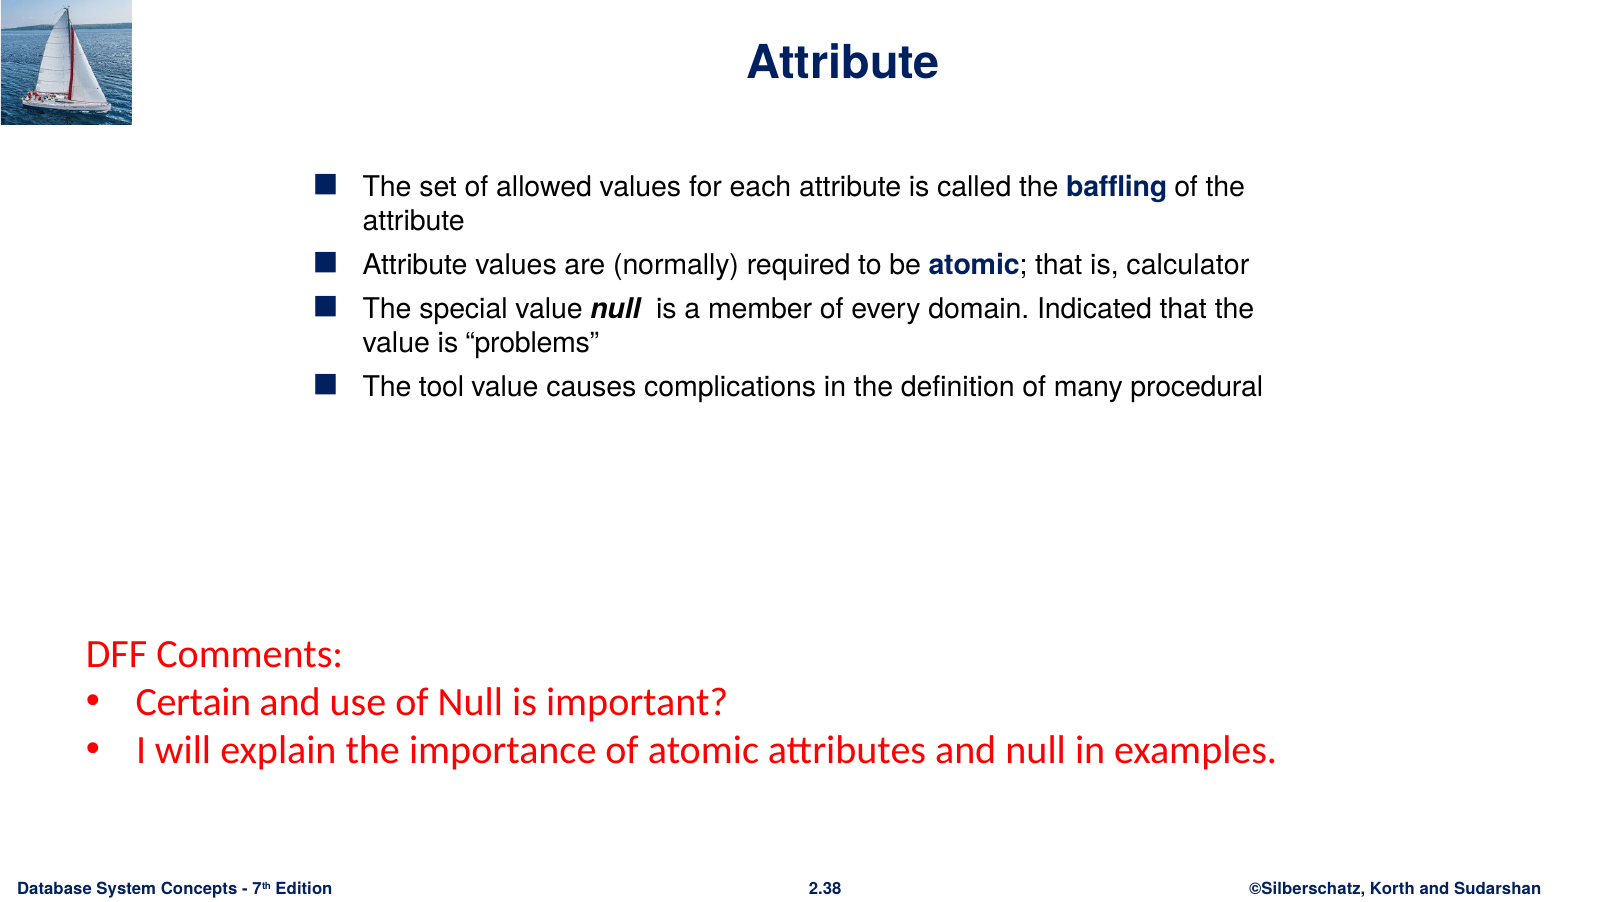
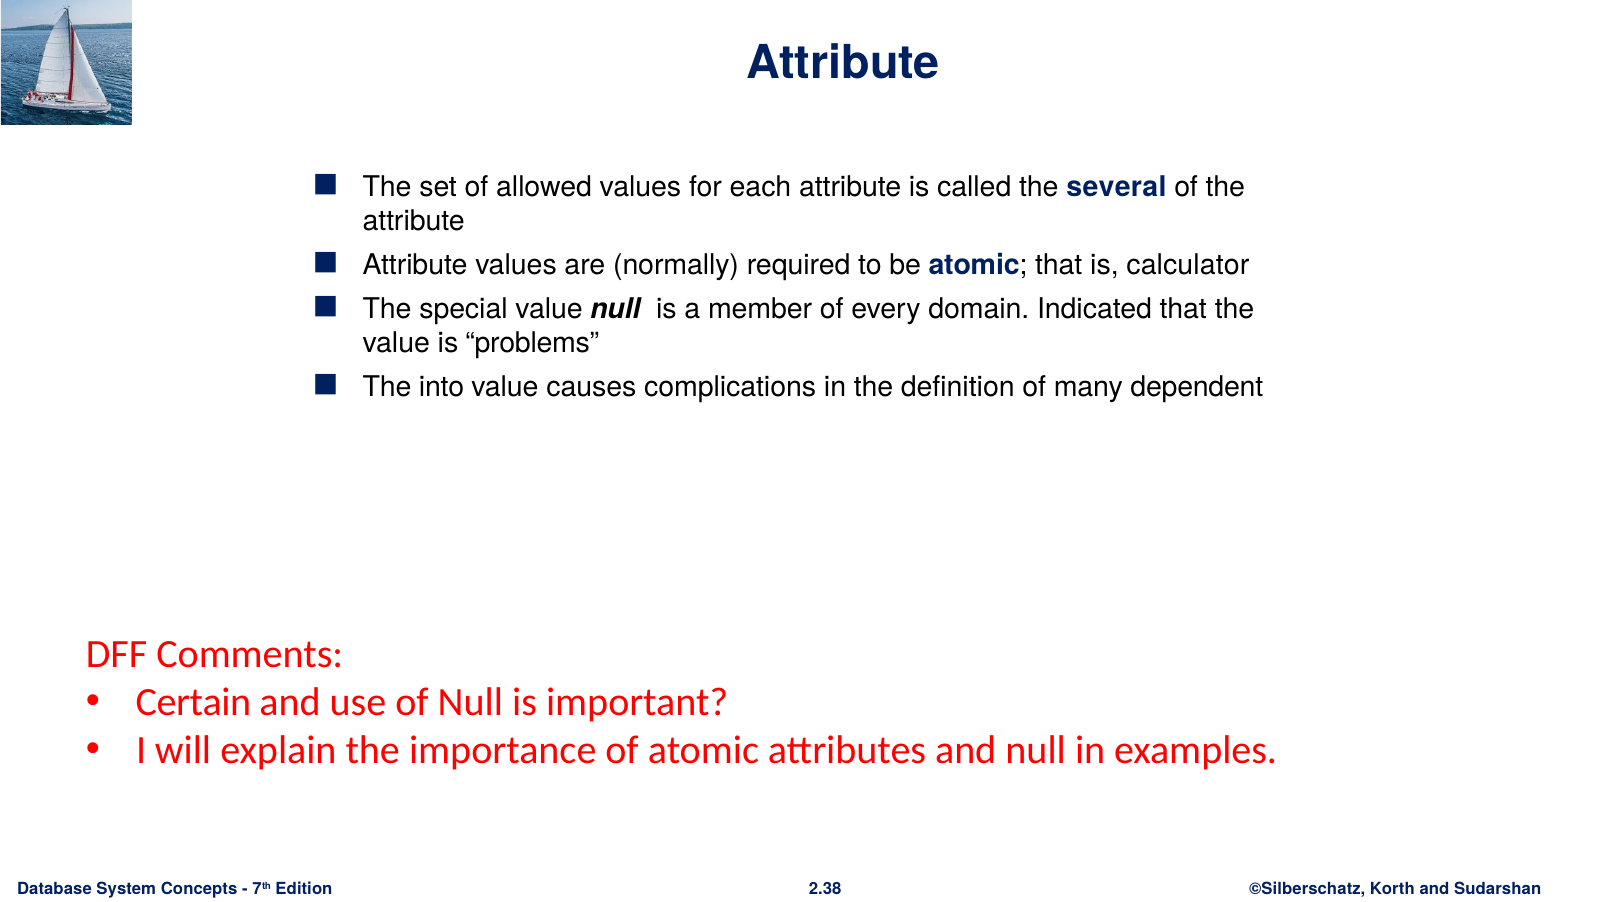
baffling: baffling -> several
tool: tool -> into
procedural: procedural -> dependent
